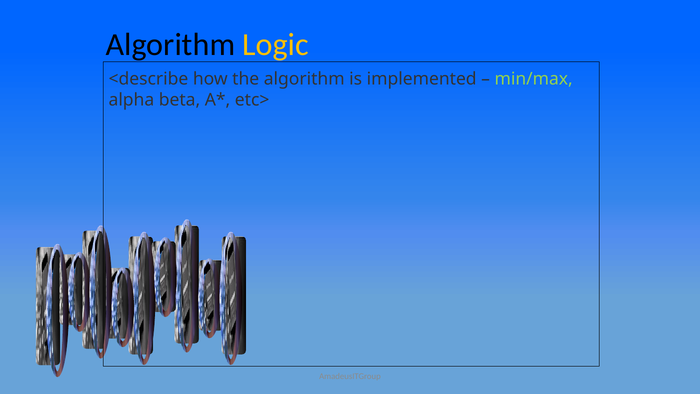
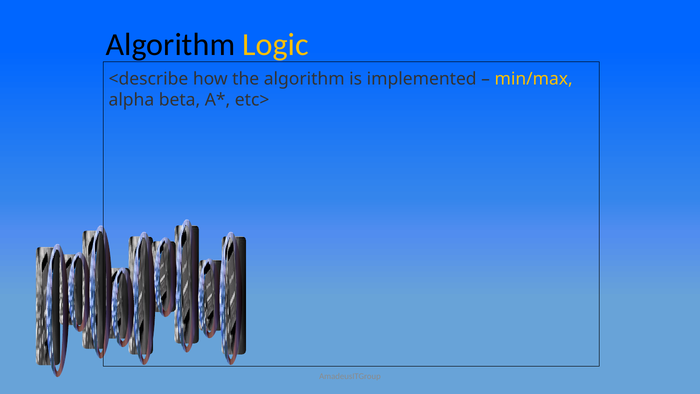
min/max colour: light green -> yellow
